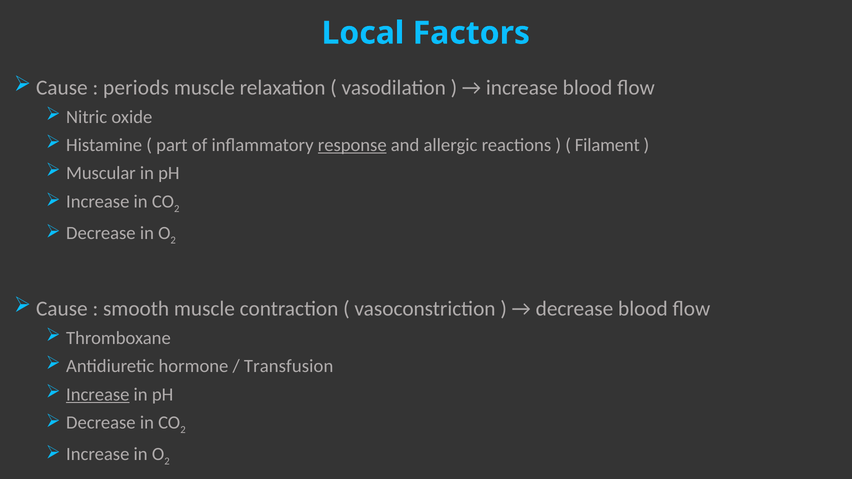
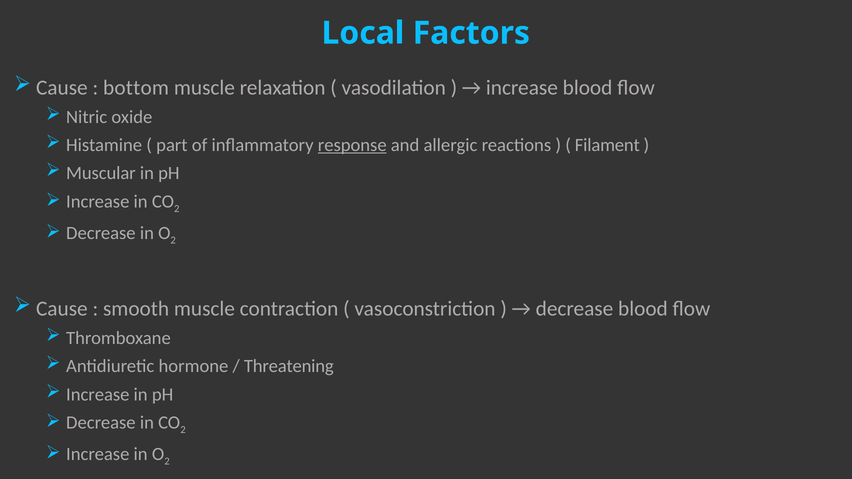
periods: periods -> bottom
Transfusion: Transfusion -> Threatening
Increase at (98, 395) underline: present -> none
